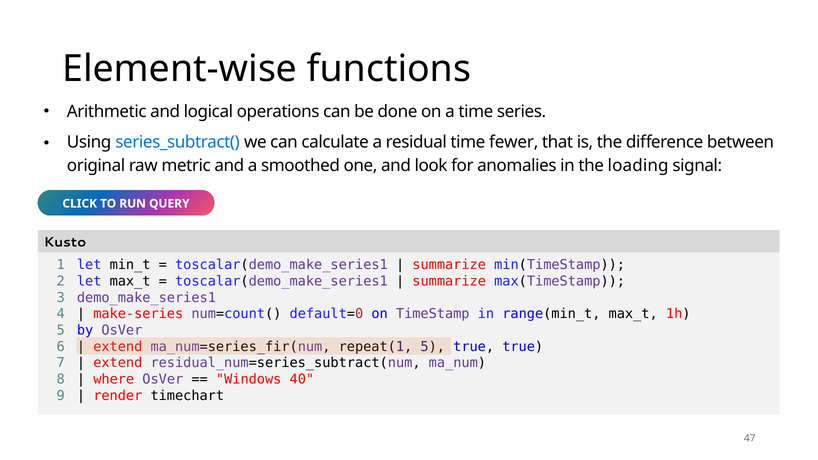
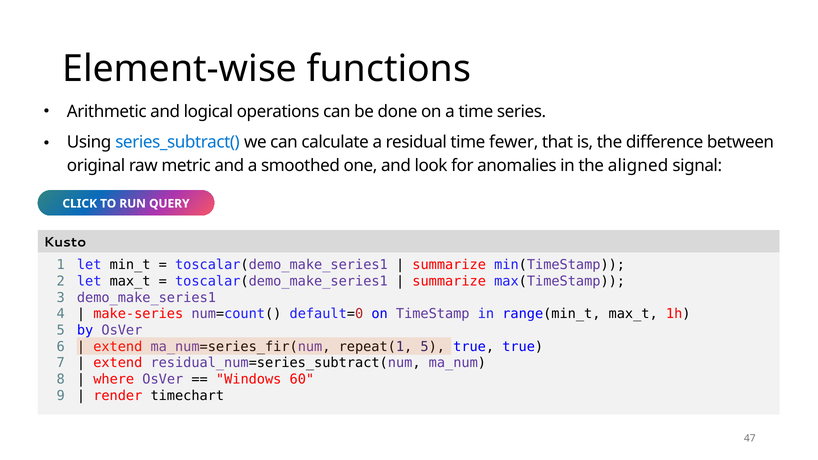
loading: loading -> aligned
40: 40 -> 60
